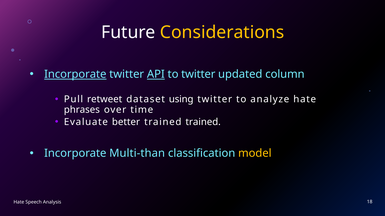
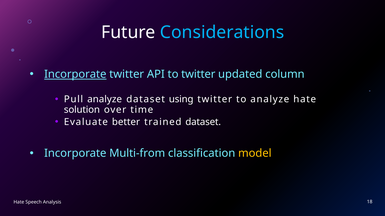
Considerations colour: yellow -> light blue
API underline: present -> none
Pull retweet: retweet -> analyze
phrases: phrases -> solution
trained trained: trained -> dataset
Multi-than: Multi-than -> Multi-from
